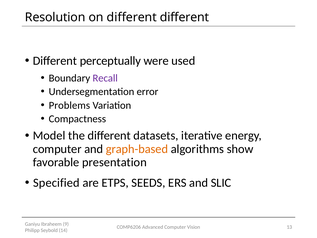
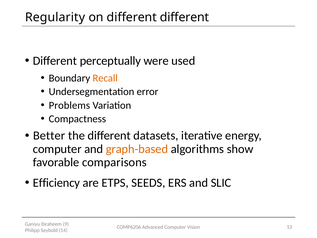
Resolution: Resolution -> Regularity
Recall colour: purple -> orange
Model: Model -> Better
presentation: presentation -> comparisons
Specified: Specified -> Efficiency
